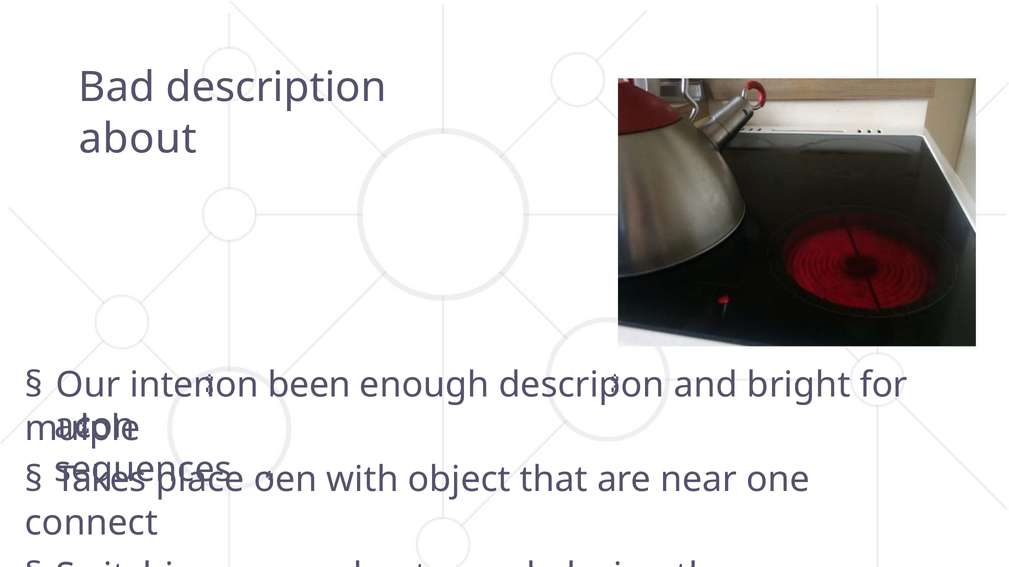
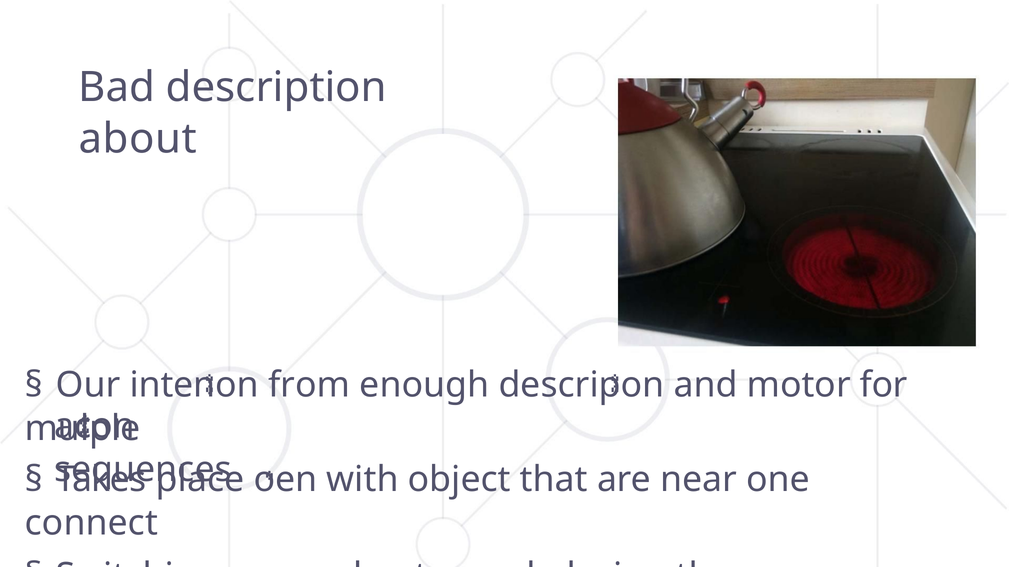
been: been -> from
bright: bright -> motor
